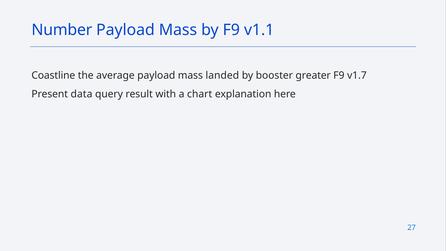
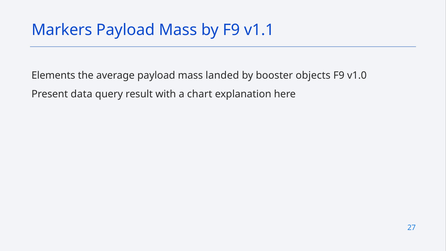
Number: Number -> Markers
Coastline: Coastline -> Elements
greater: greater -> objects
v1.7: v1.7 -> v1.0
